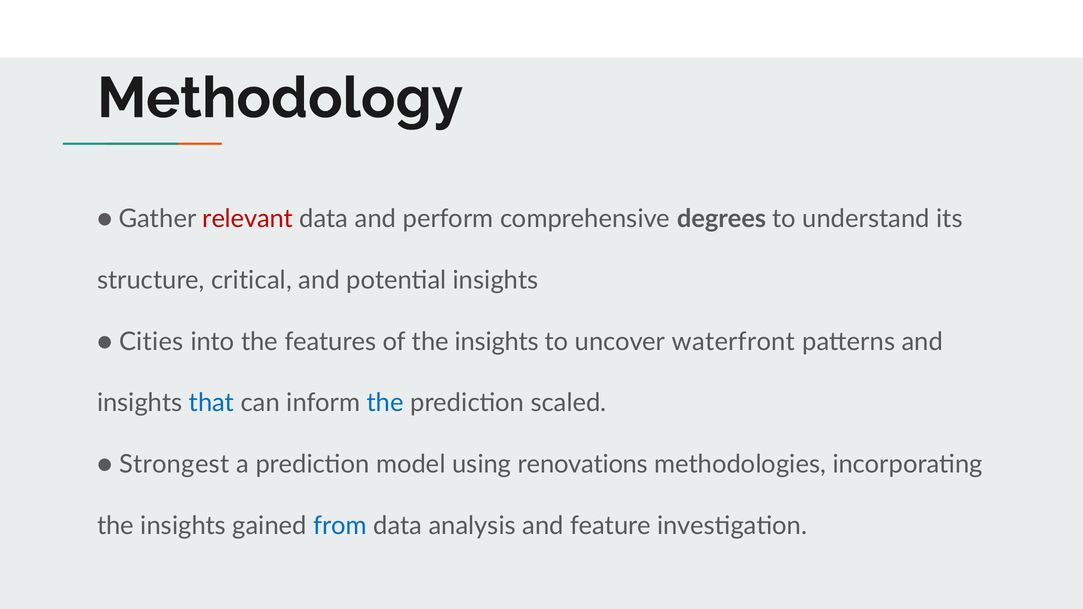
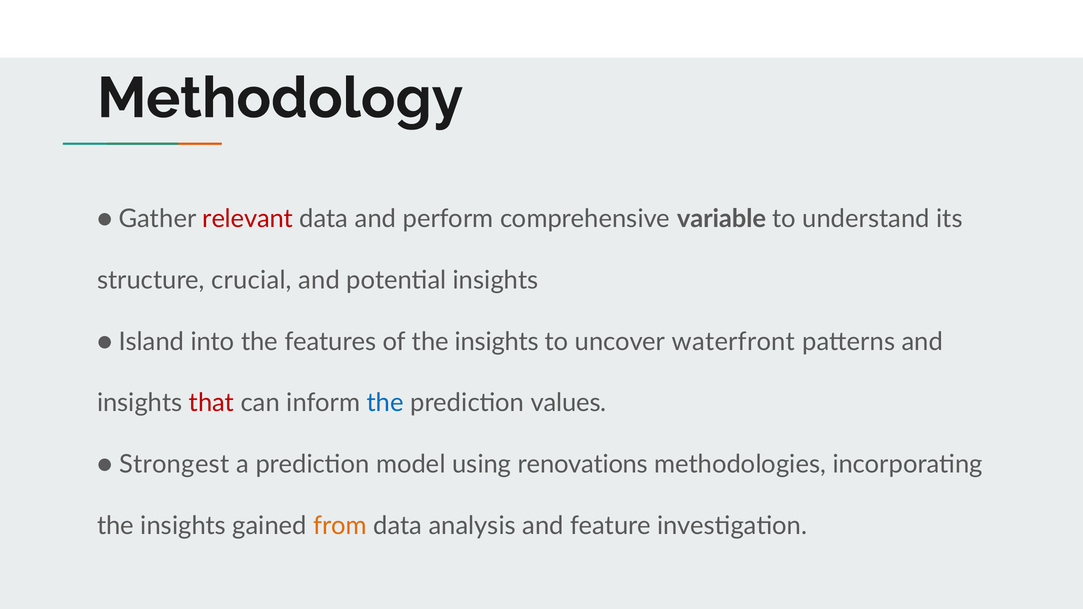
degrees: degrees -> variable
critical: critical -> crucial
Cities: Cities -> Island
that colour: blue -> red
scaled: scaled -> values
from colour: blue -> orange
